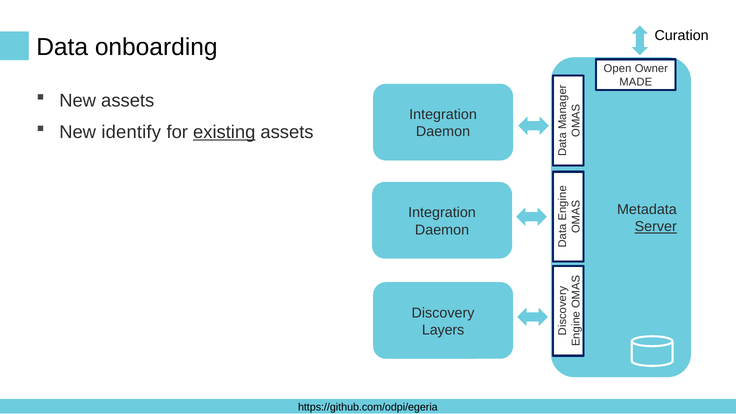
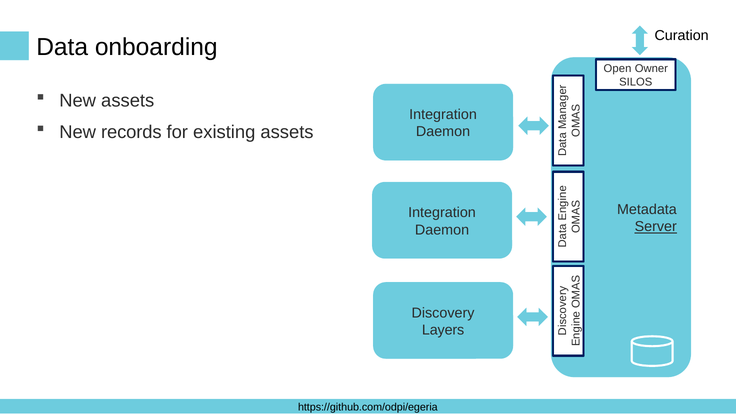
MADE: MADE -> SILOS
identify: identify -> records
existing underline: present -> none
